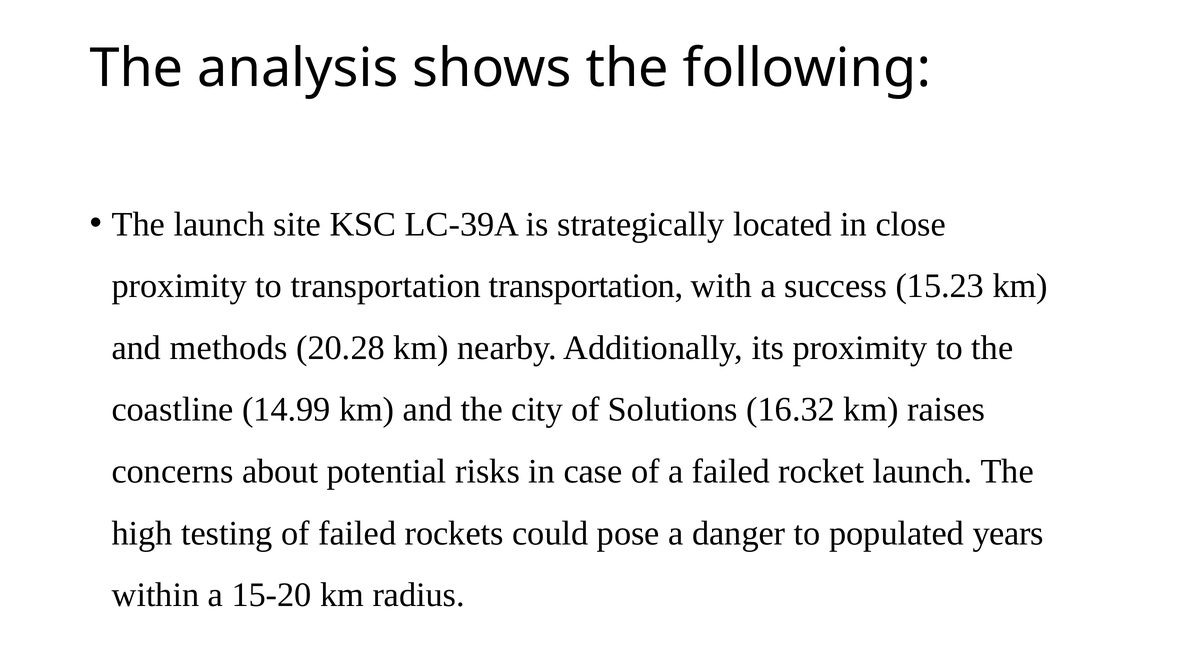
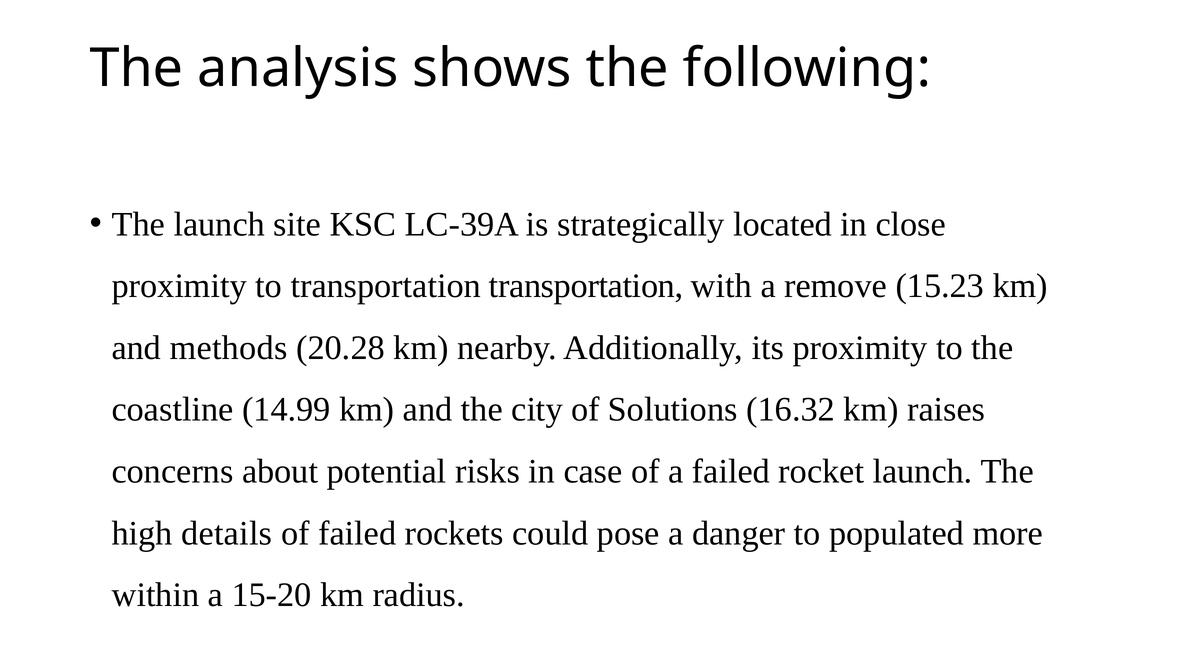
success: success -> remove
testing: testing -> details
years: years -> more
